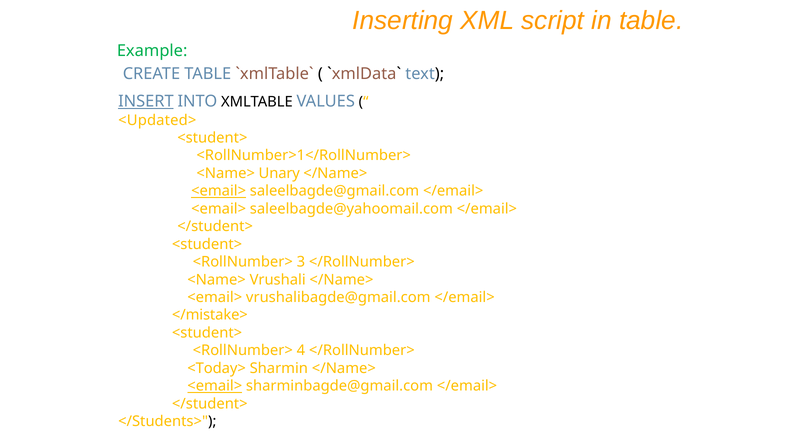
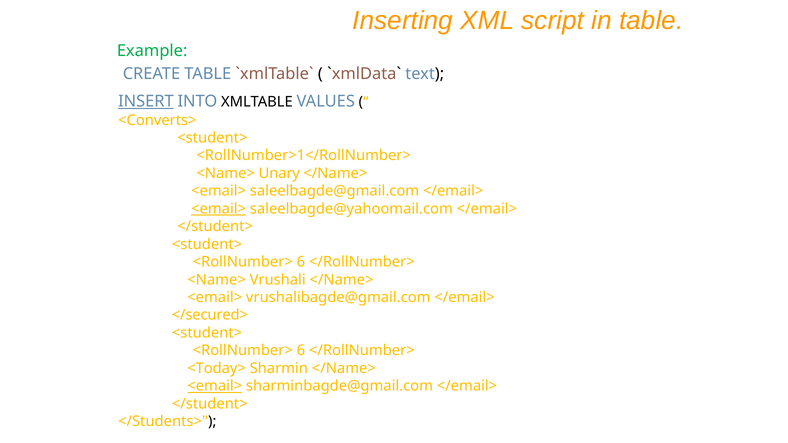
<Updated>: <Updated> -> <Converts>
<email> at (219, 191) underline: present -> none
<email> at (219, 209) underline: none -> present
3 at (301, 262): 3 -> 6
</mistake>: </mistake> -> </secured>
4 at (301, 351): 4 -> 6
